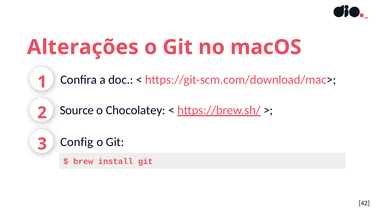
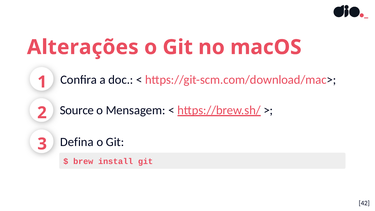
Chocolatey: Chocolatey -> Mensagem
Config: Config -> Defina
